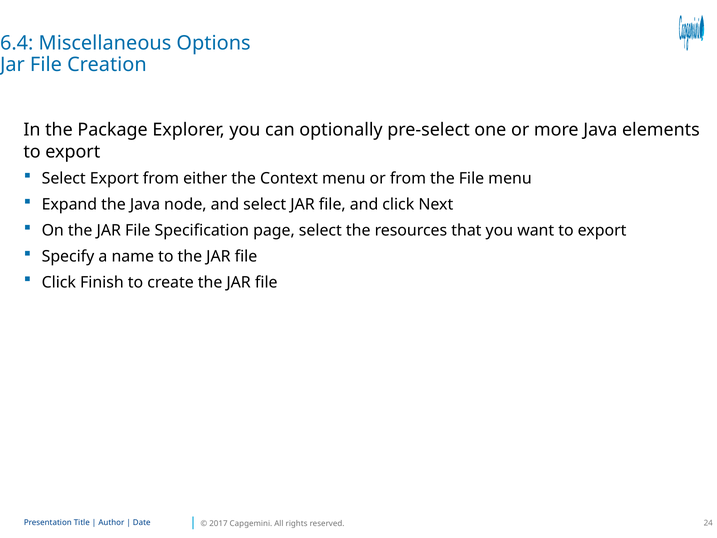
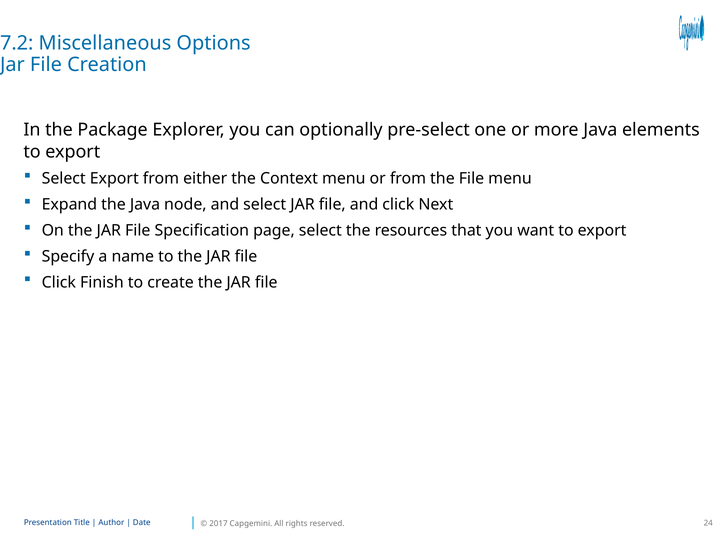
6.4: 6.4 -> 7.2
